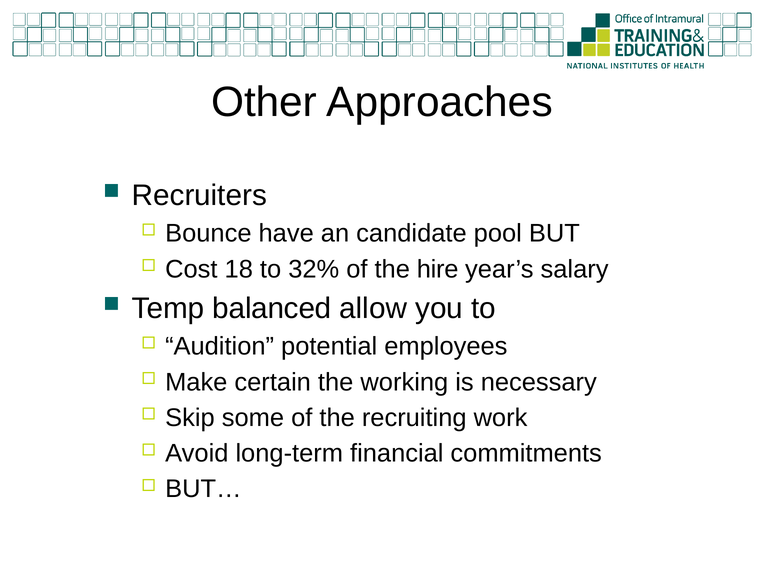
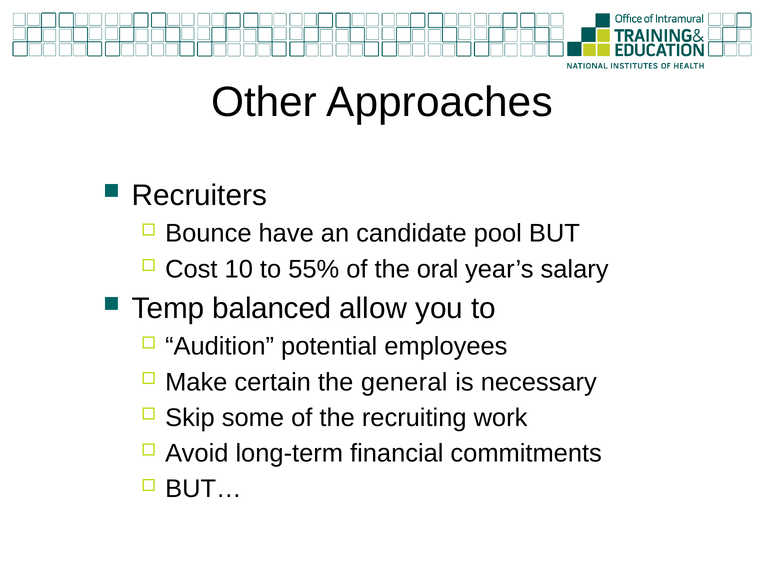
18: 18 -> 10
32%: 32% -> 55%
hire: hire -> oral
working: working -> general
